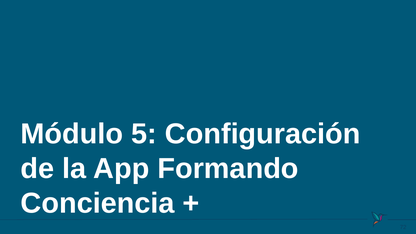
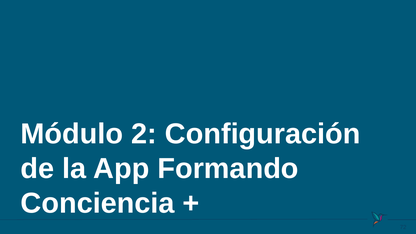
5: 5 -> 2
